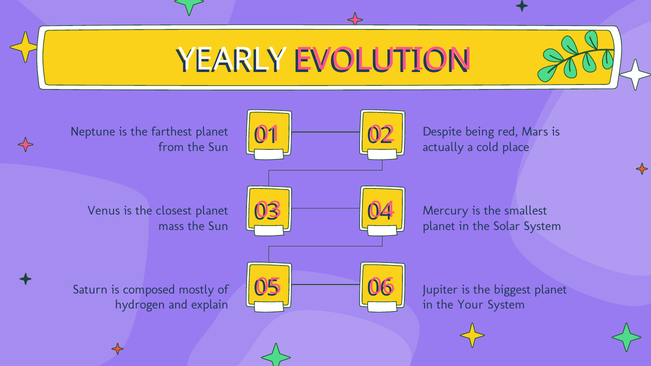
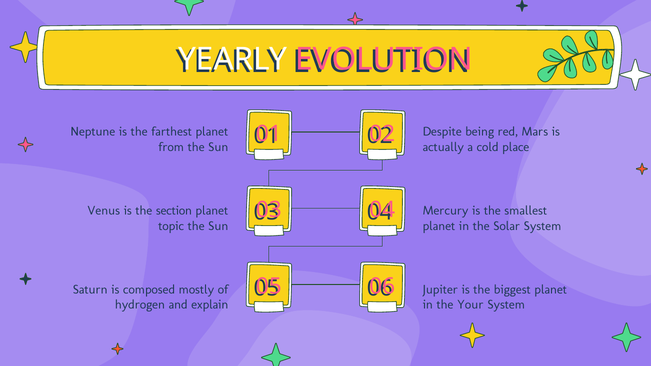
closest: closest -> section
mass: mass -> topic
